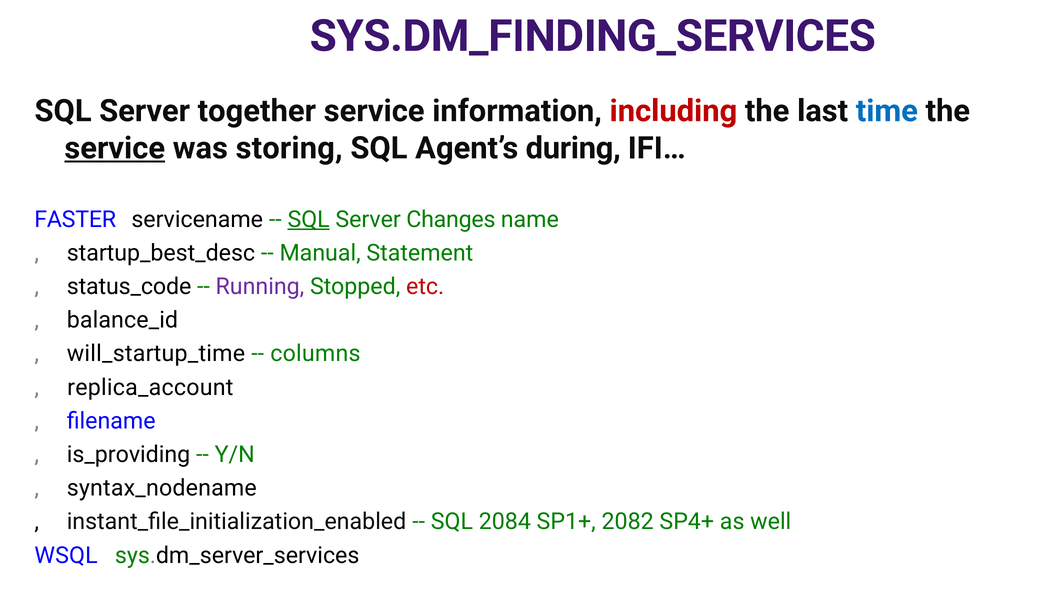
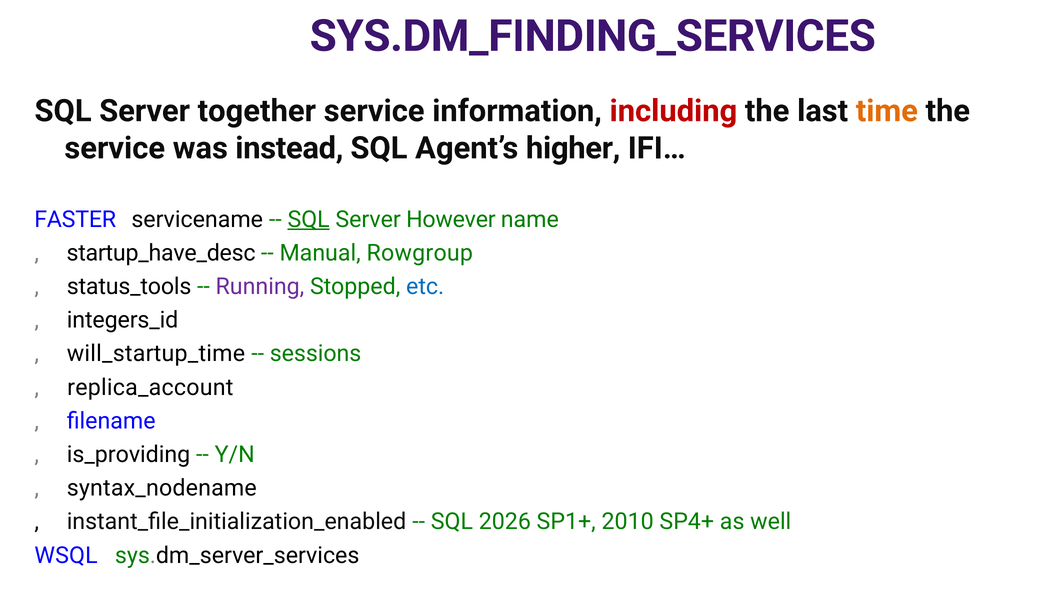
time colour: blue -> orange
service at (115, 148) underline: present -> none
storing: storing -> instead
during: during -> higher
Changes: Changes -> However
startup_best_desc: startup_best_desc -> startup_have_desc
Statement: Statement -> Rowgroup
status_code: status_code -> status_tools
etc colour: red -> blue
balance_id: balance_id -> integers_id
columns: columns -> sessions
2084: 2084 -> 2026
2082: 2082 -> 2010
